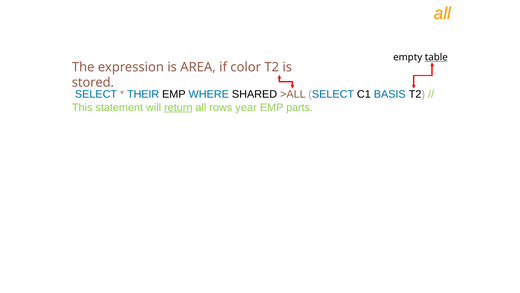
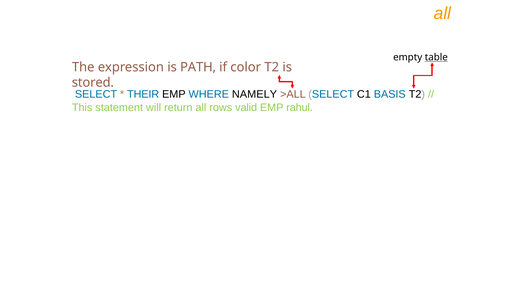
AREA: AREA -> PATH
SHARED: SHARED -> NAMELY
return underline: present -> none
year: year -> valid
parts: parts -> rahul
